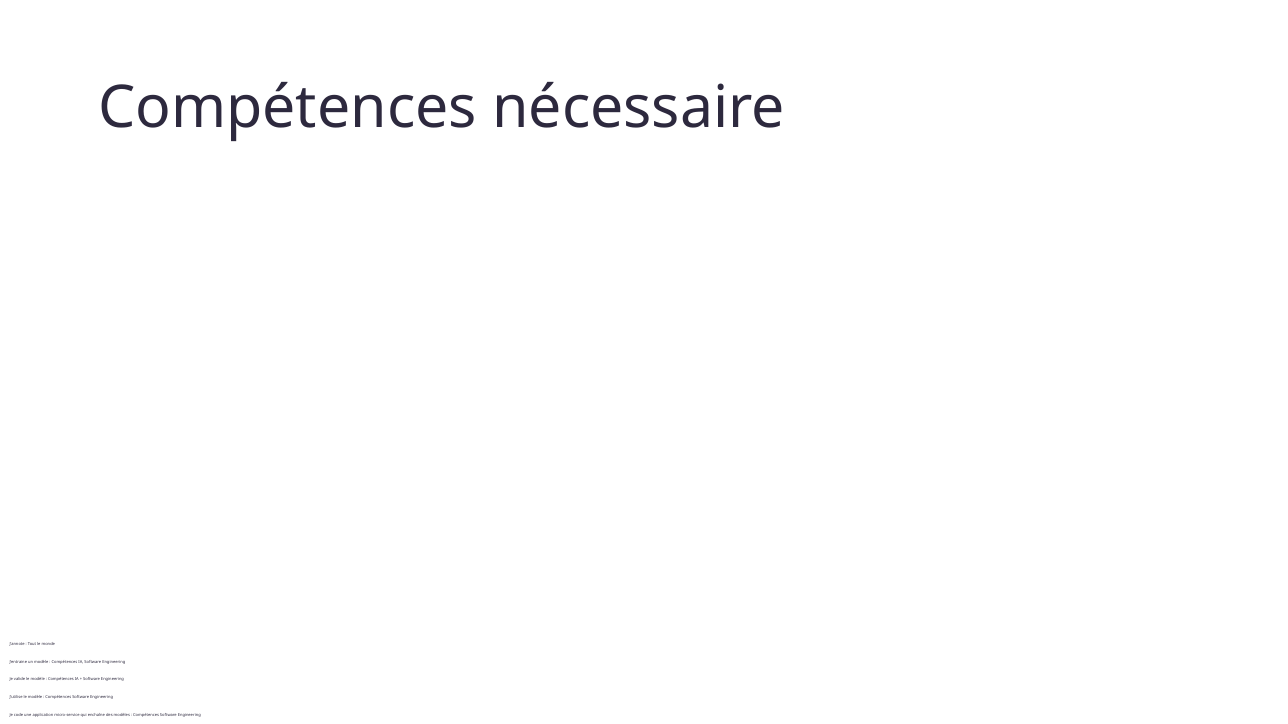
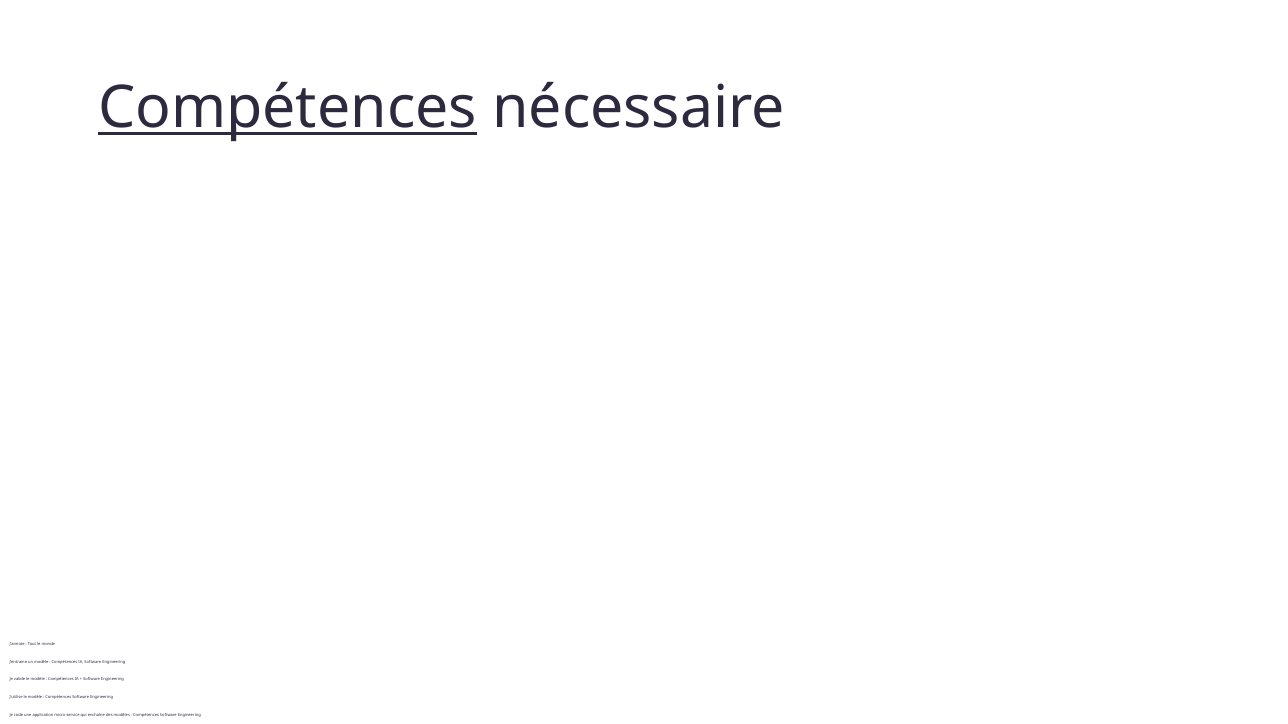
Compétences at (288, 108) underline: none -> present
